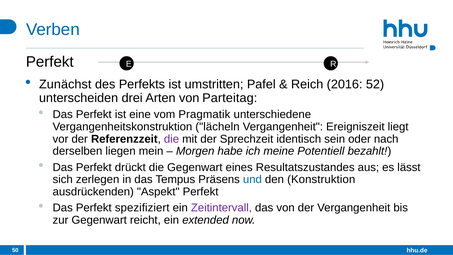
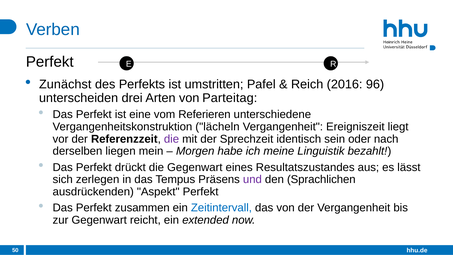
52: 52 -> 96
Pragmatik: Pragmatik -> Referieren
Potentiell: Potentiell -> Linguistik
und colour: blue -> purple
Konstruktion: Konstruktion -> Sprachlichen
spezifiziert: spezifiziert -> zusammen
Zeitintervall colour: purple -> blue
